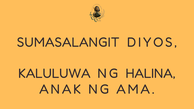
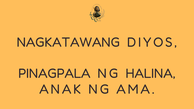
SUMASALANGIT: SUMASALANGIT -> NAGKATAWANG
KALULUWA: KALULUWA -> PINAGPALA
